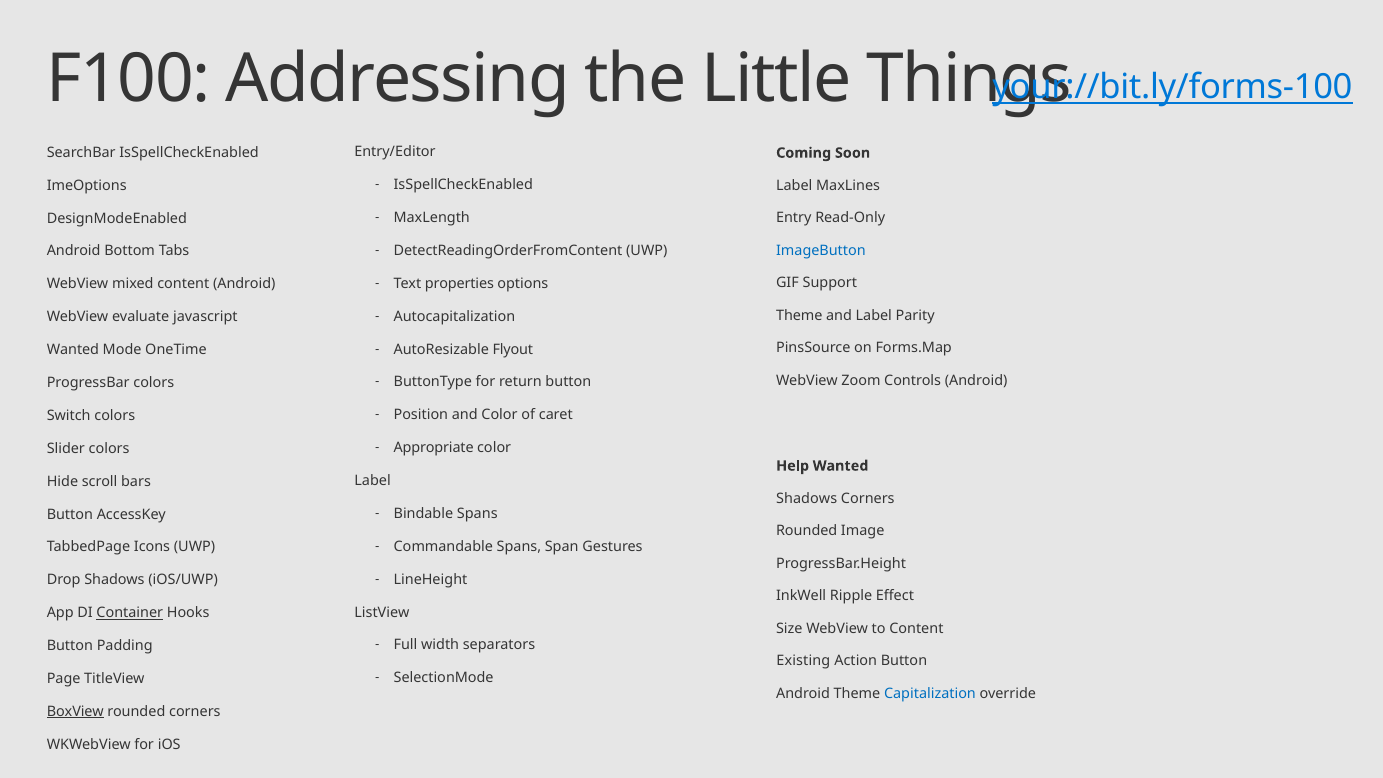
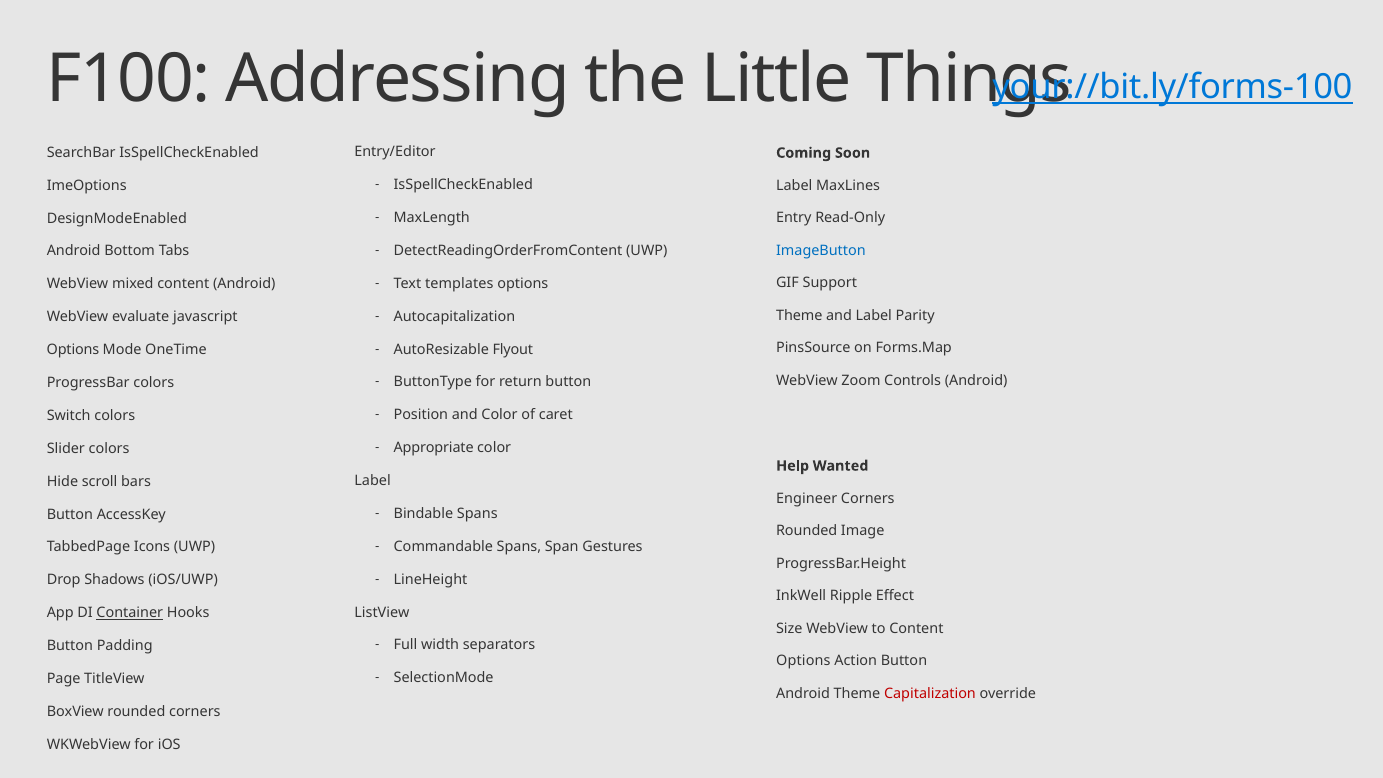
properties: properties -> templates
Wanted at (73, 350): Wanted -> Options
Shadows at (807, 498): Shadows -> Engineer
Existing at (803, 661): Existing -> Options
Capitalization colour: blue -> red
BoxView underline: present -> none
